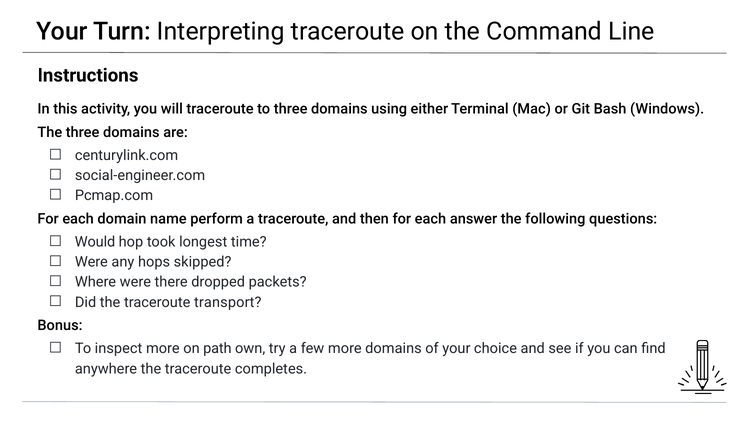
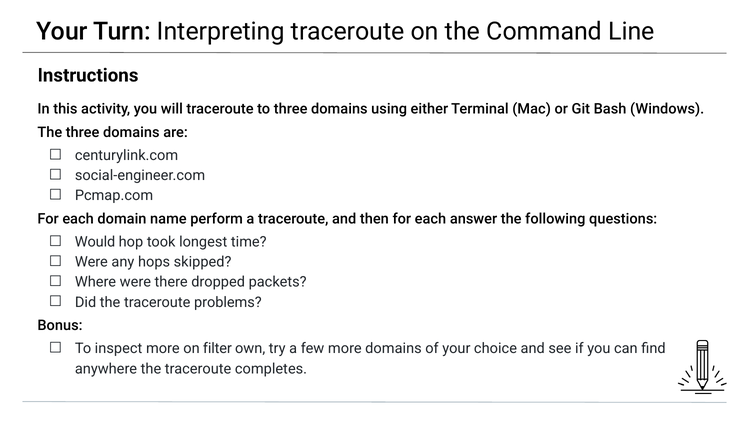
transport: transport -> problems
path: path -> filter
